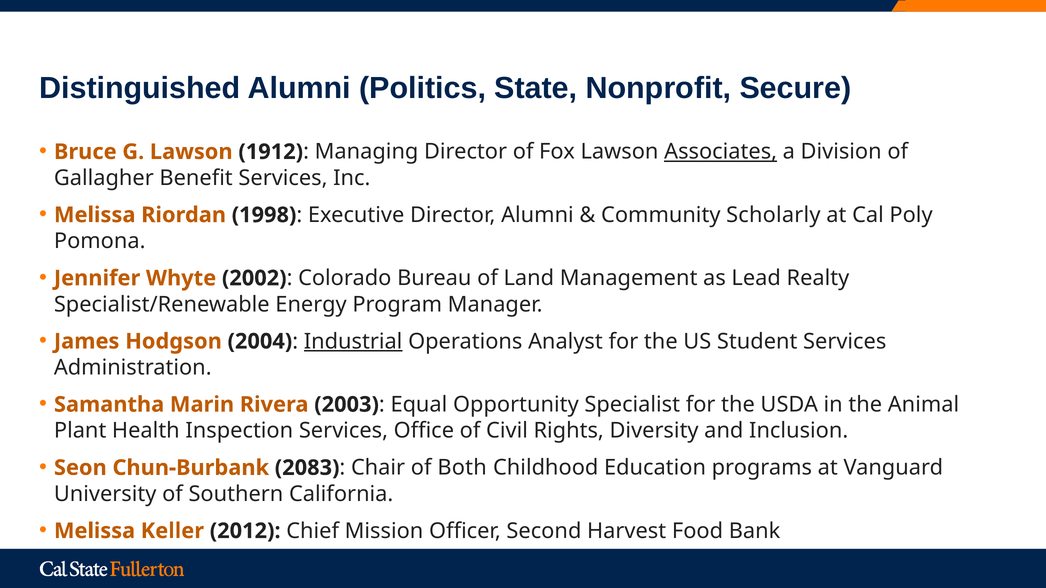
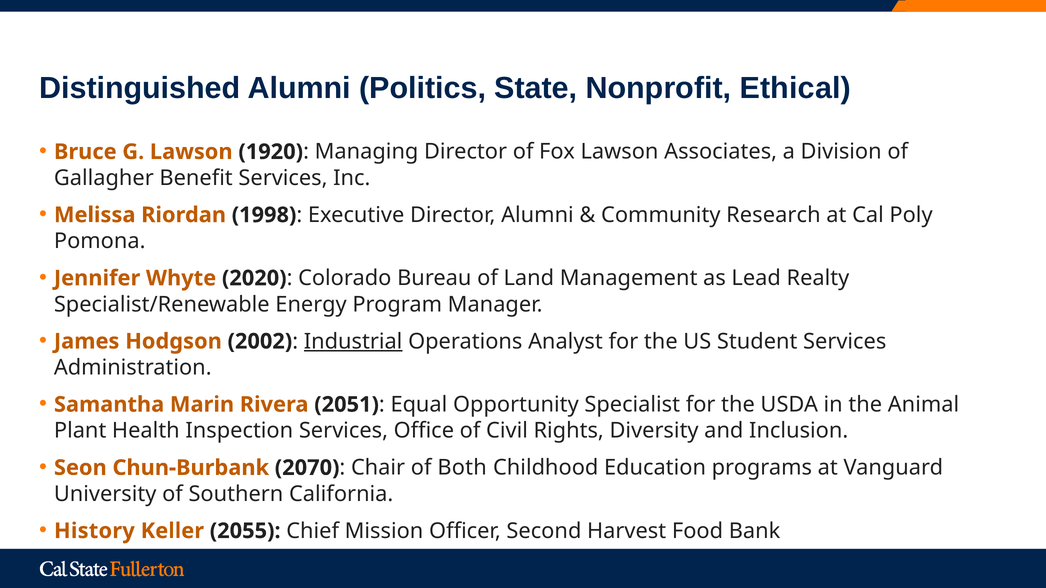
Secure: Secure -> Ethical
1912: 1912 -> 1920
Associates underline: present -> none
Scholarly: Scholarly -> Research
2002: 2002 -> 2020
2004: 2004 -> 2002
2003: 2003 -> 2051
2083: 2083 -> 2070
Melissa at (95, 531): Melissa -> History
2012: 2012 -> 2055
